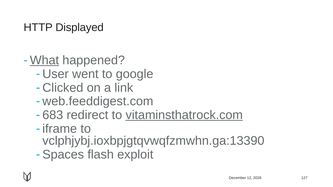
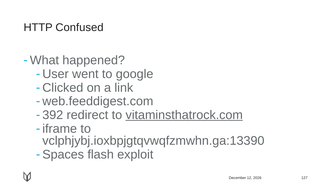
Displayed: Displayed -> Confused
What underline: present -> none
683: 683 -> 392
